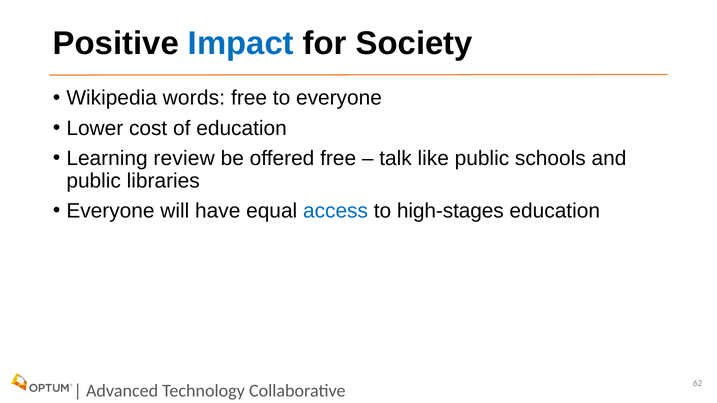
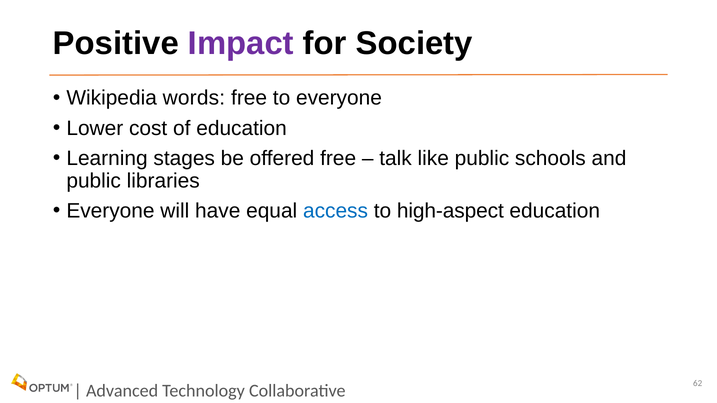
Impact colour: blue -> purple
review: review -> stages
high-stages: high-stages -> high-aspect
